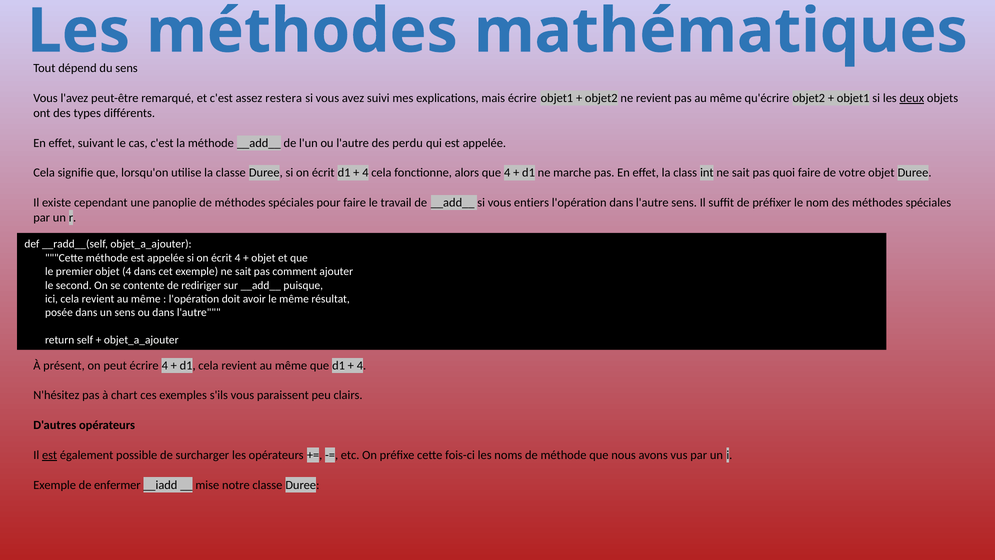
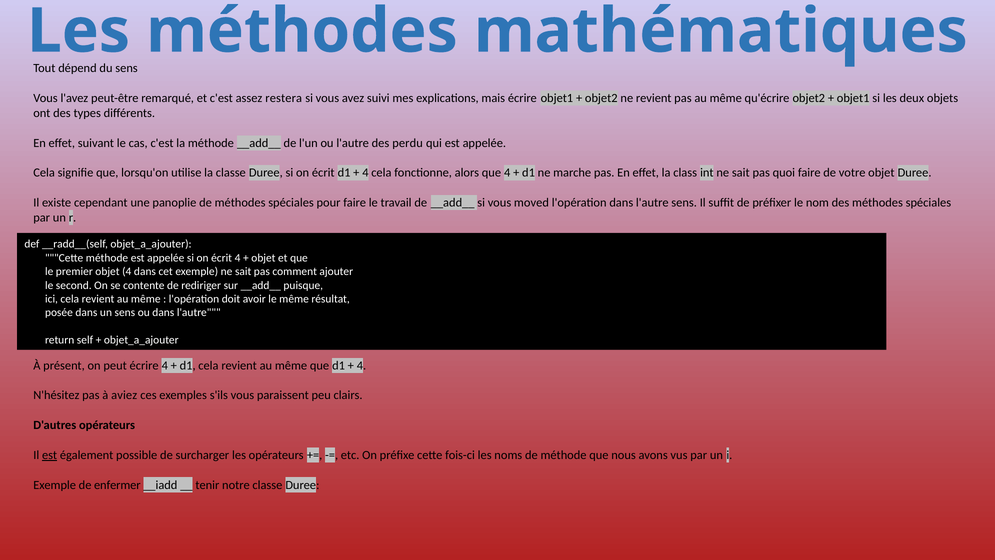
deux underline: present -> none
entiers: entiers -> moved
chart: chart -> aviez
mise: mise -> tenir
